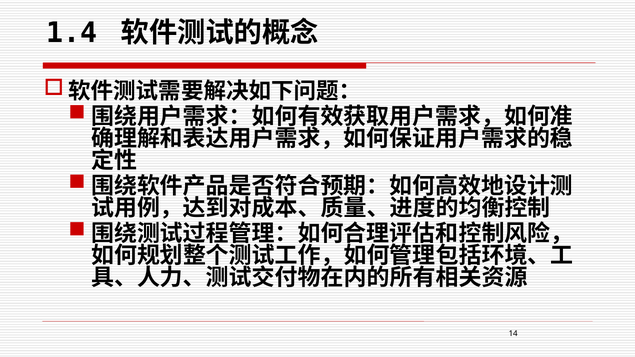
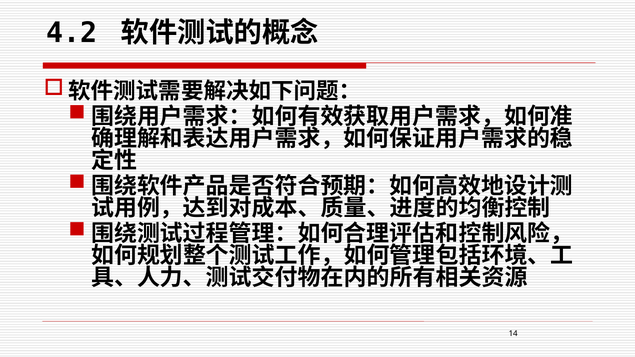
1.4: 1.4 -> 4.2
